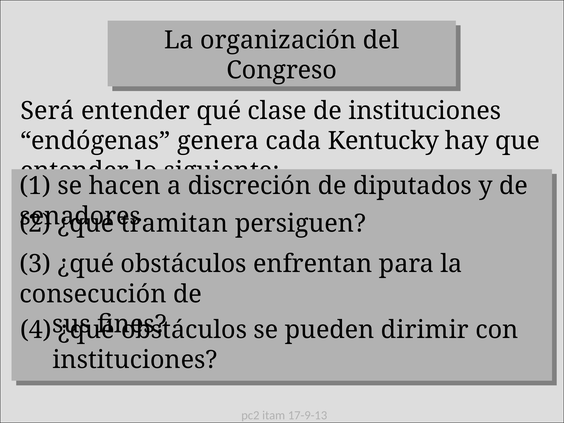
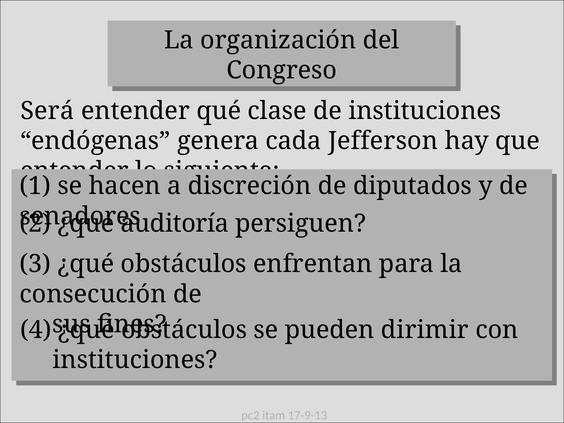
Kentucky: Kentucky -> Jefferson
tramitan: tramitan -> auditoría
